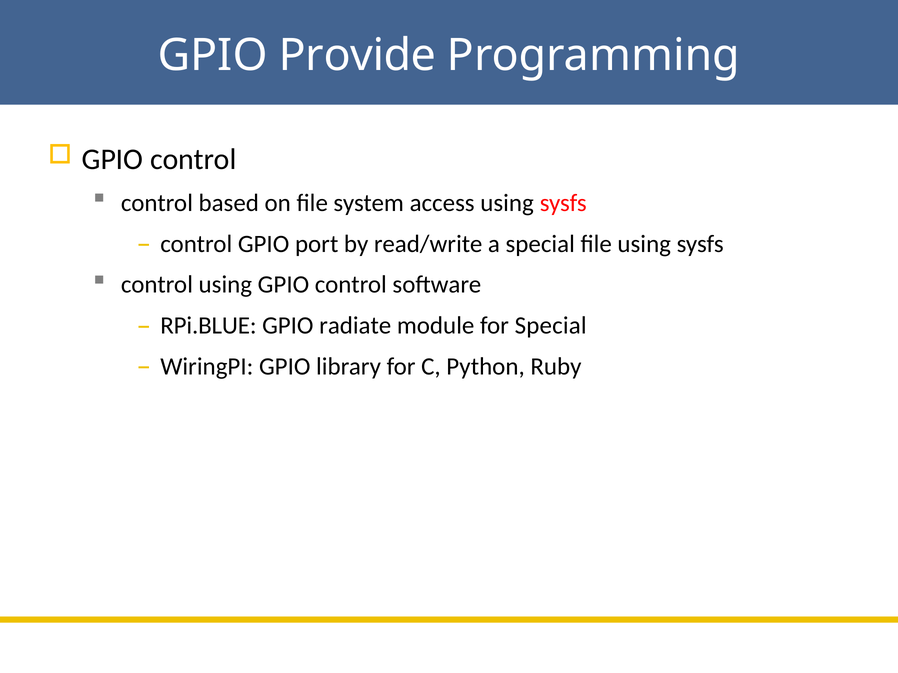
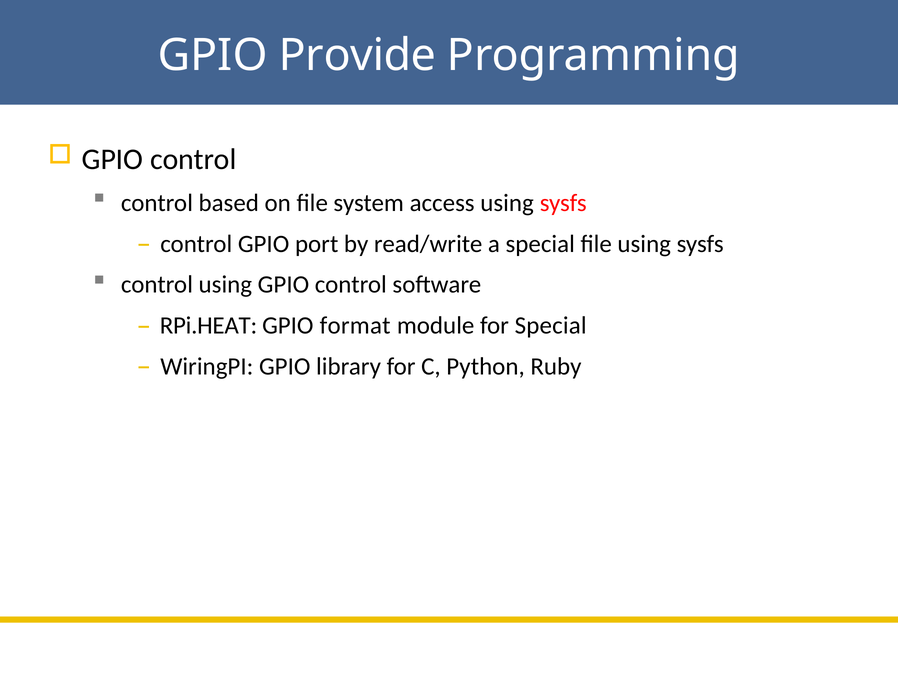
RPi.BLUE: RPi.BLUE -> RPi.HEAT
radiate: radiate -> format
